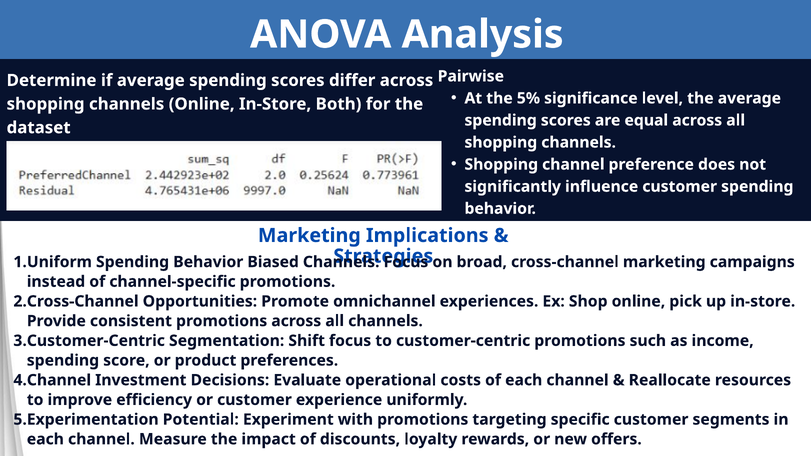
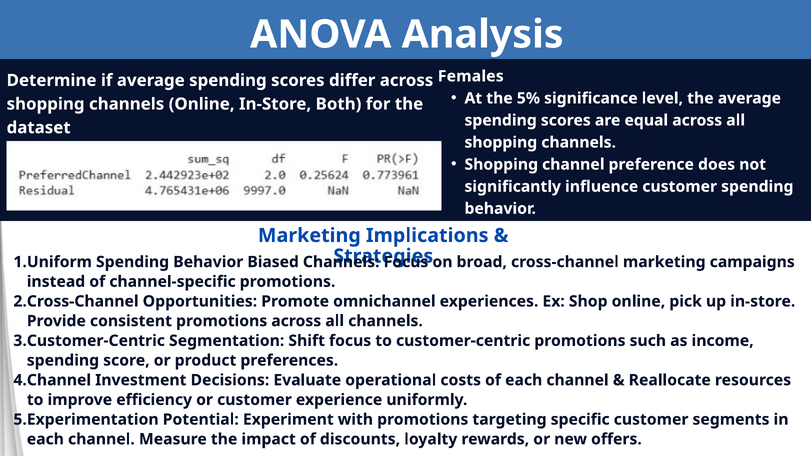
Pairwise: Pairwise -> Females
